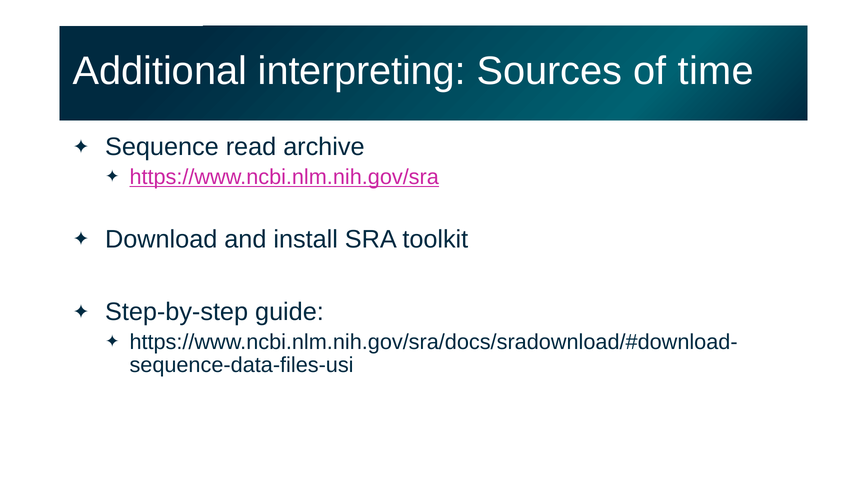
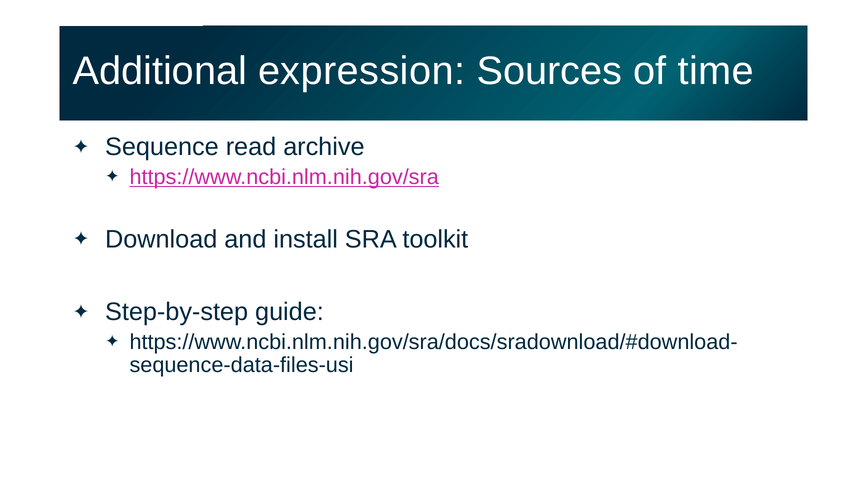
interpreting: interpreting -> expression
